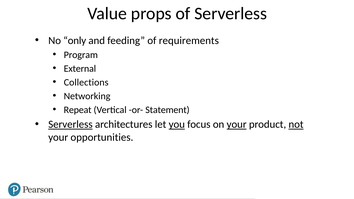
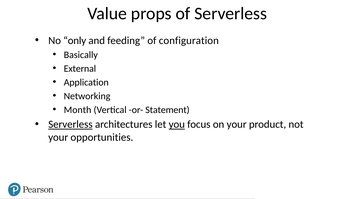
requirements: requirements -> configuration
Program: Program -> Basically
Collections: Collections -> Application
Repeat: Repeat -> Month
your at (237, 124) underline: present -> none
not underline: present -> none
